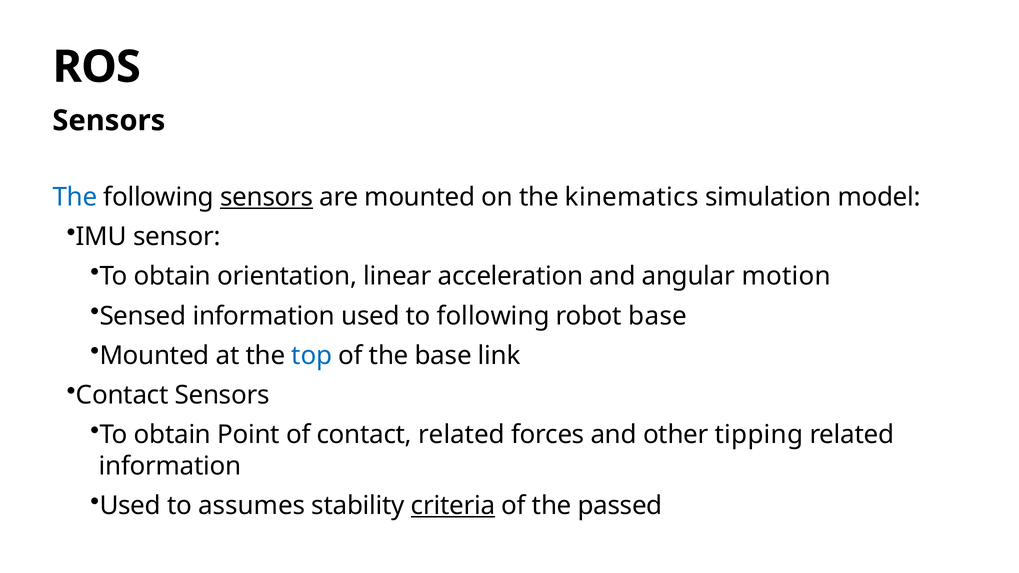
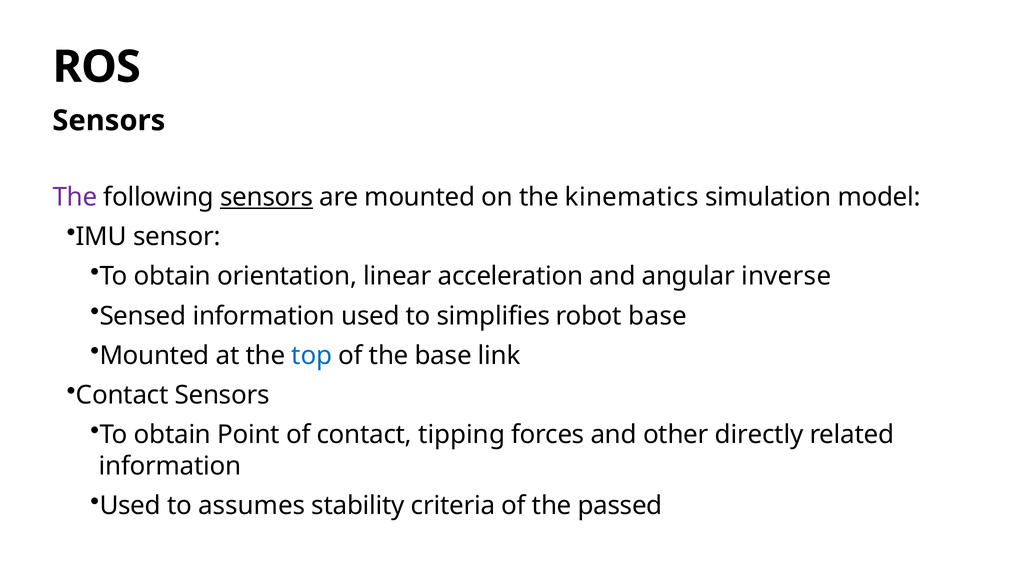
The at (75, 197) colour: blue -> purple
motion: motion -> inverse
to following: following -> simplifies
contact related: related -> tipping
tipping: tipping -> directly
criteria underline: present -> none
